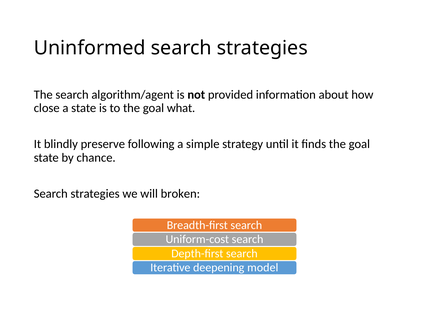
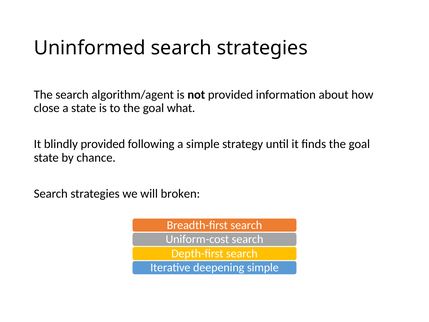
blindly preserve: preserve -> provided
model at (263, 267): model -> simple
